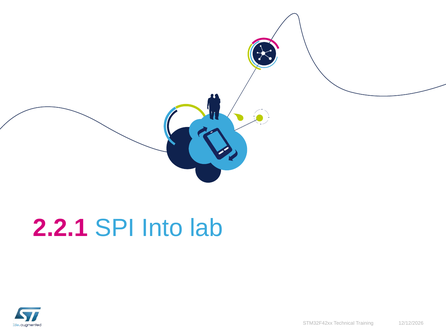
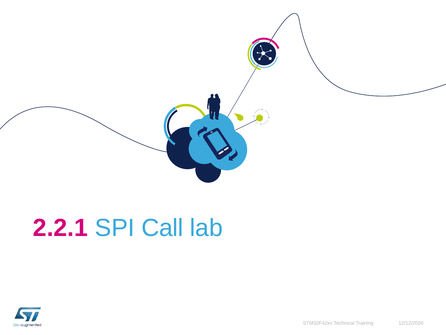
Into: Into -> Call
